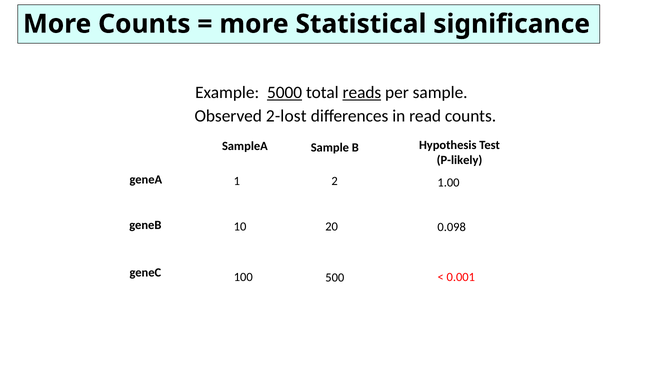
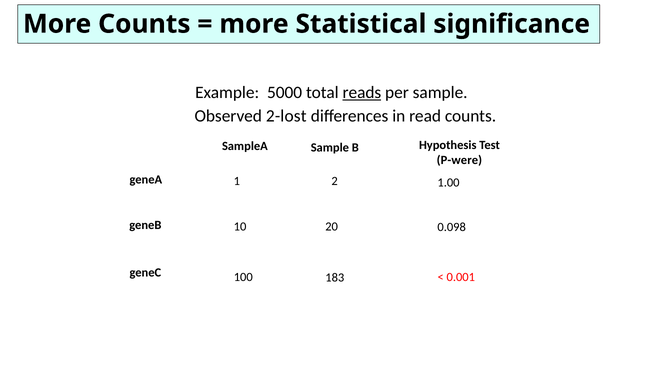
5000 underline: present -> none
P-likely: P-likely -> P-were
500: 500 -> 183
